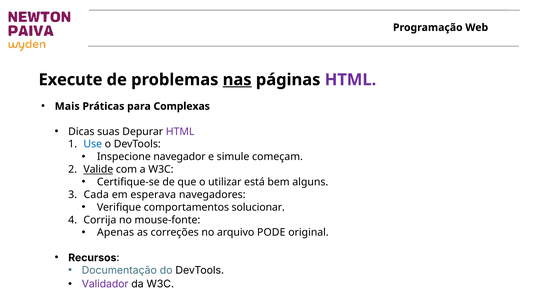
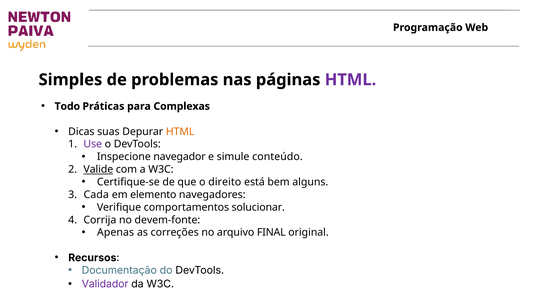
Execute: Execute -> Simples
nas underline: present -> none
Mais: Mais -> Todo
HTML at (180, 131) colour: purple -> orange
Use colour: blue -> purple
começam: começam -> conteúdo
utilizar: utilizar -> direito
esperava: esperava -> elemento
mouse-fonte: mouse-fonte -> devem-fonte
PODE: PODE -> FINAL
